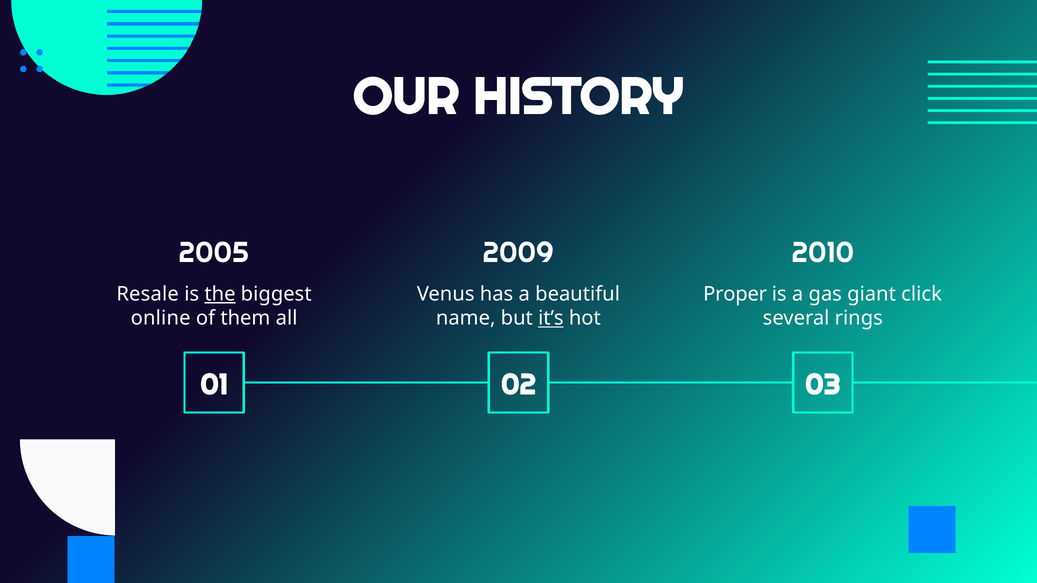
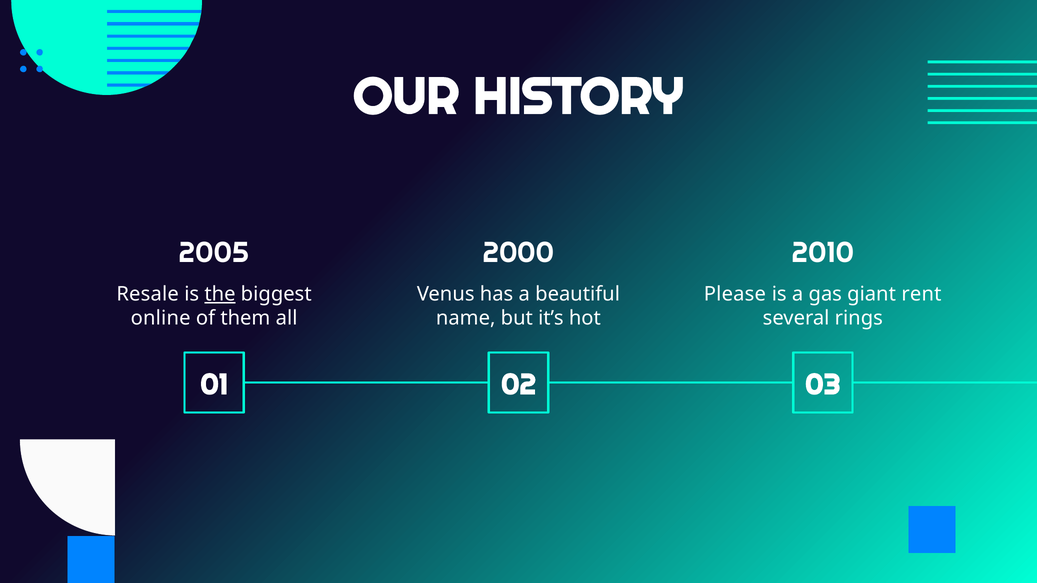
2009: 2009 -> 2000
Proper: Proper -> Please
click: click -> rent
it’s underline: present -> none
